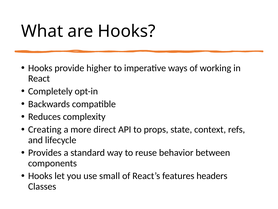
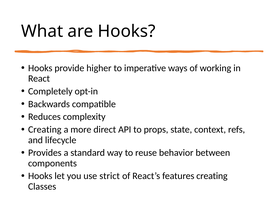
small: small -> strict
features headers: headers -> creating
